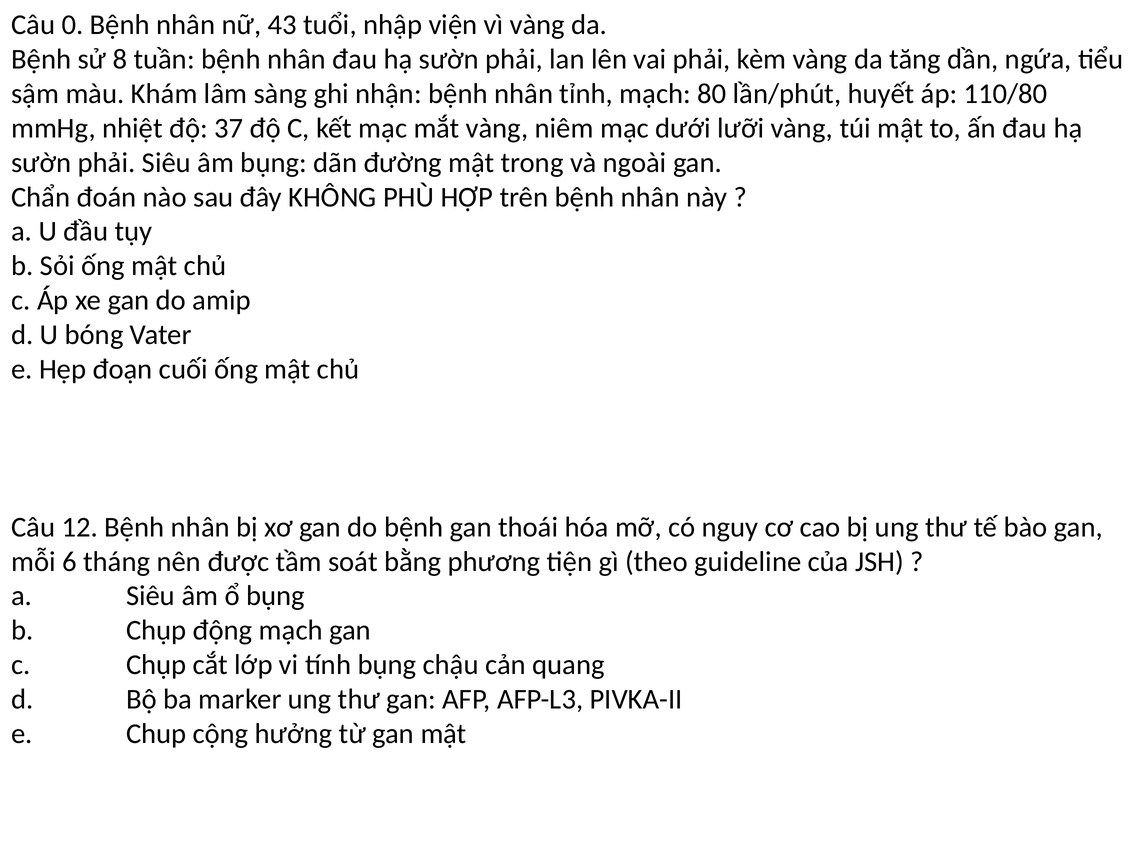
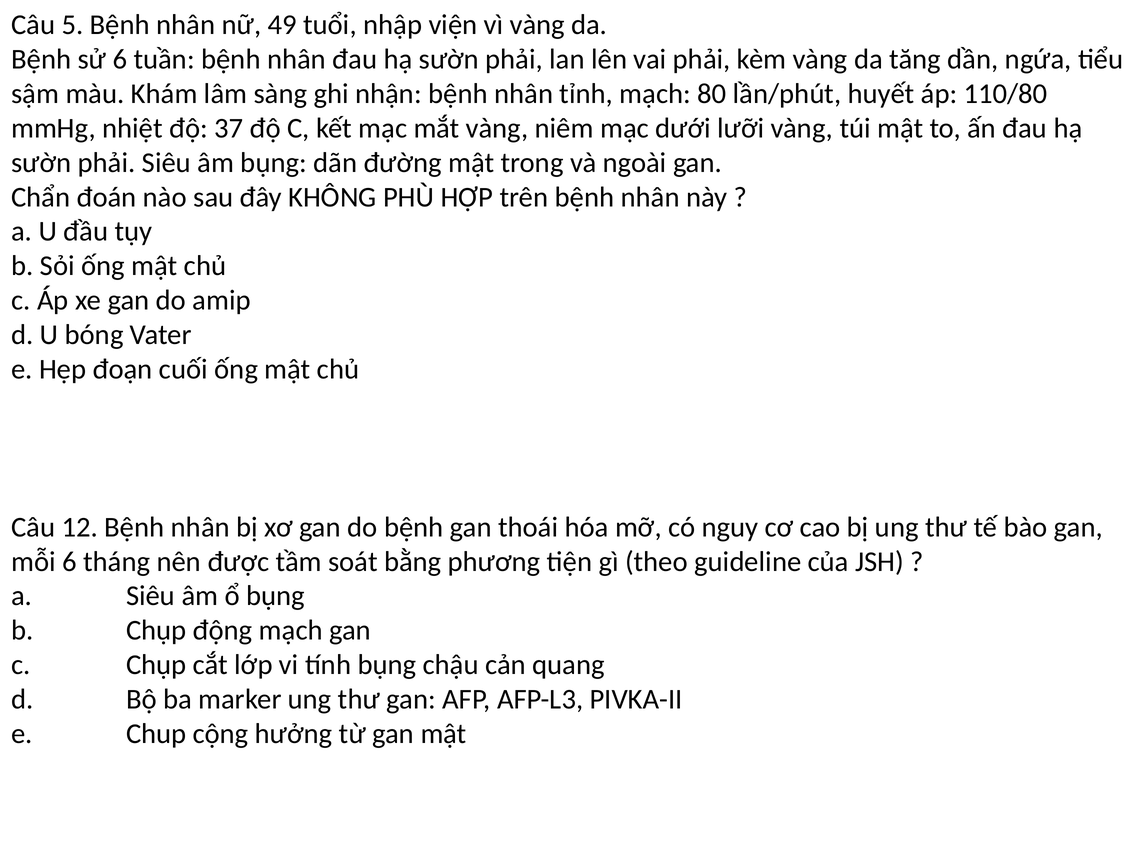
0: 0 -> 5
43: 43 -> 49
sử 8: 8 -> 6
